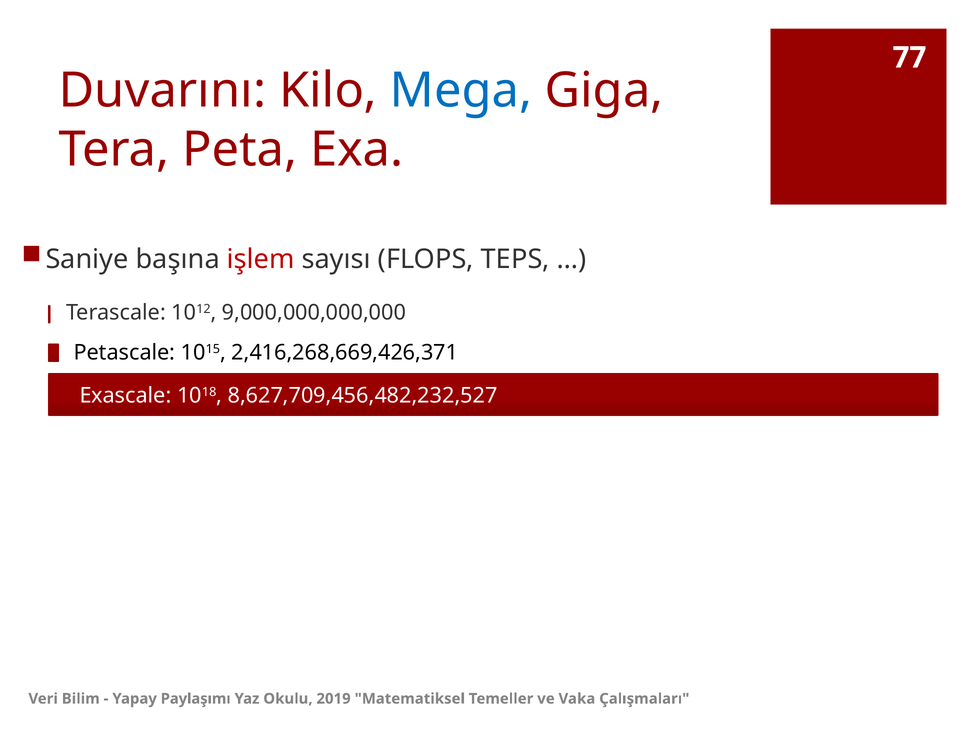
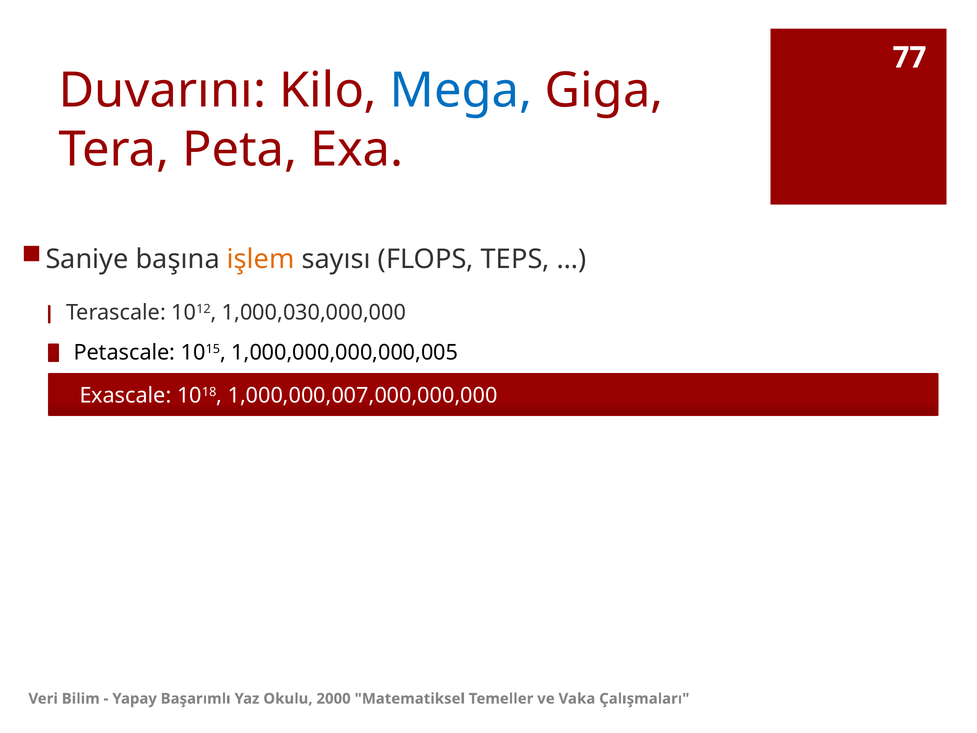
işlem colour: red -> orange
9,000,000,000,000: 9,000,000,000,000 -> 1,000,030,000,000
2,416,268,669,426,371: 2,416,268,669,426,371 -> 1,000,000,000,000,005
8,627,709,456,482,232,527: 8,627,709,456,482,232,527 -> 1,000,000,007,000,000,000
Paylaşımı: Paylaşımı -> Başarımlı
2019: 2019 -> 2000
